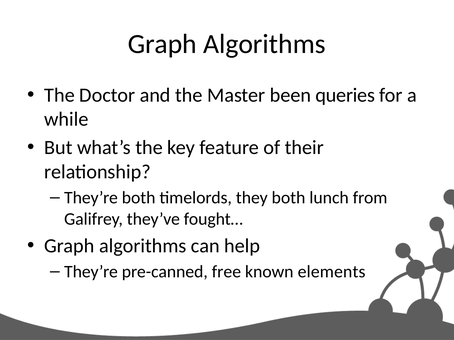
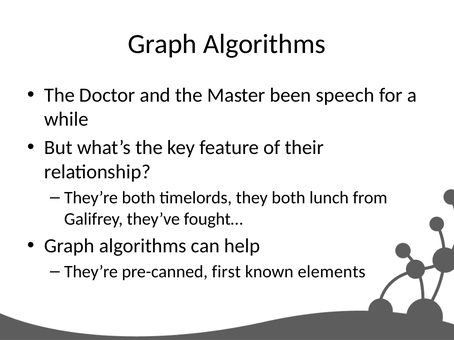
queries: queries -> speech
free: free -> first
